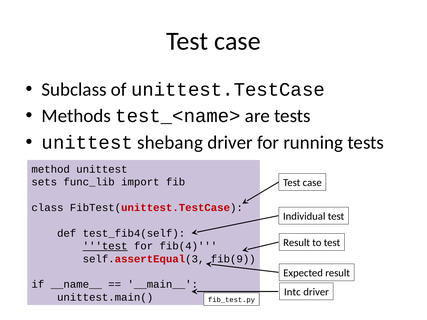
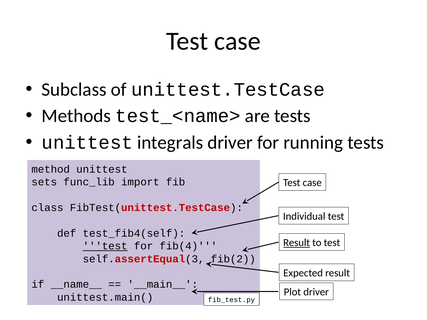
shebang: shebang -> integrals
Result at (297, 243) underline: none -> present
fib(9: fib(9 -> fib(2
Intc: Intc -> Plot
